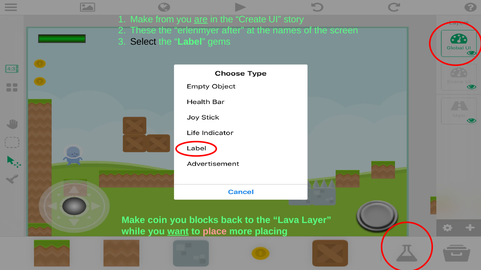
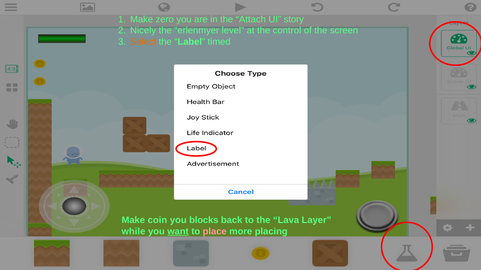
from: from -> zero
are underline: present -> none
Create: Create -> Attach
These: These -> Nicely
after: after -> level
names: names -> control
Select colour: black -> orange
gems: gems -> timed
